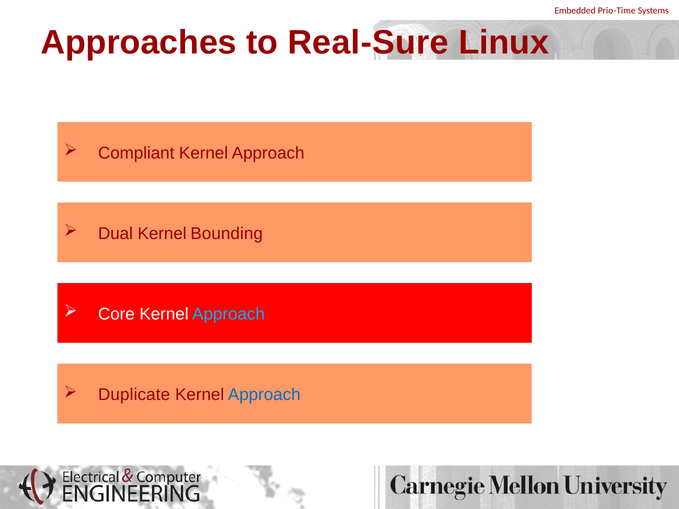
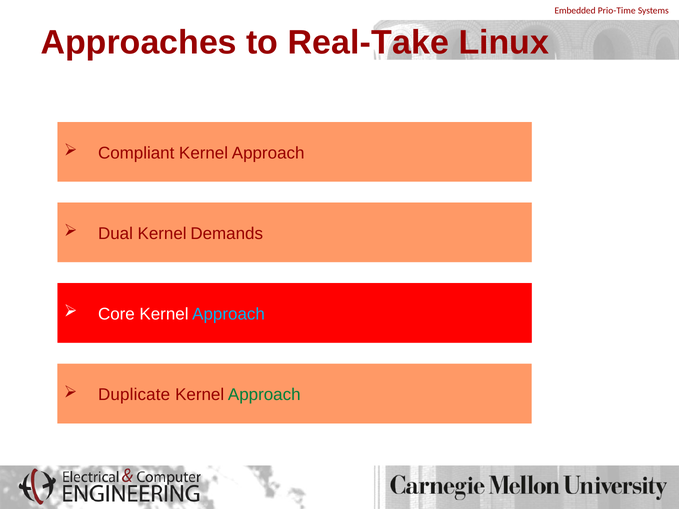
Real-Sure: Real-Sure -> Real-Take
Bounding: Bounding -> Demands
Approach at (264, 395) colour: blue -> green
